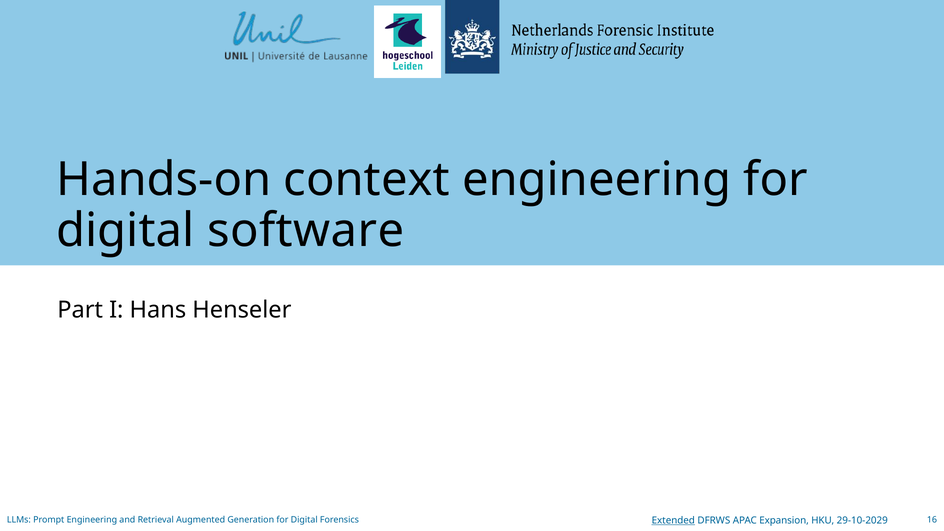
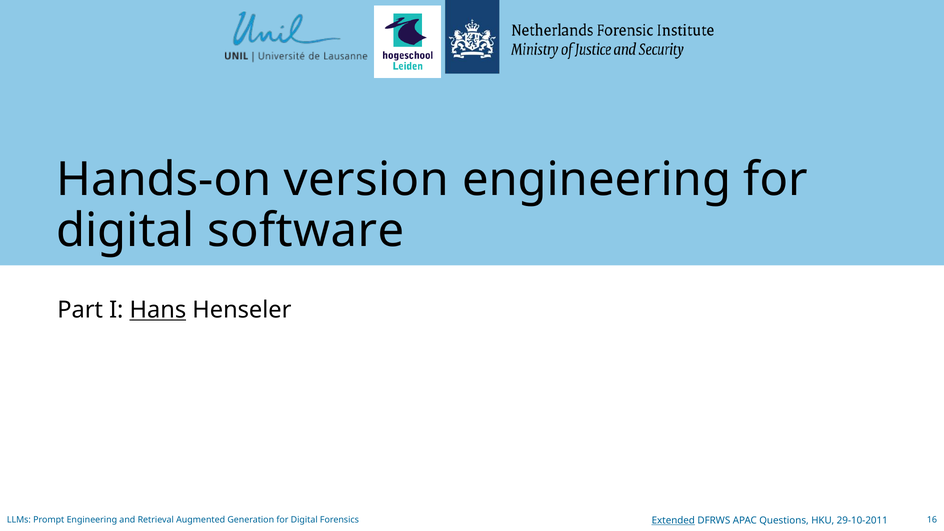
context: context -> version
Hans underline: none -> present
Expansion: Expansion -> Questions
29-10-2029: 29-10-2029 -> 29-10-2011
